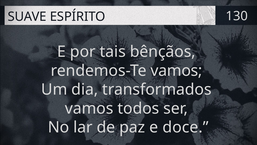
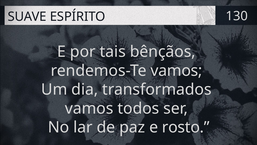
doce: doce -> rosto
